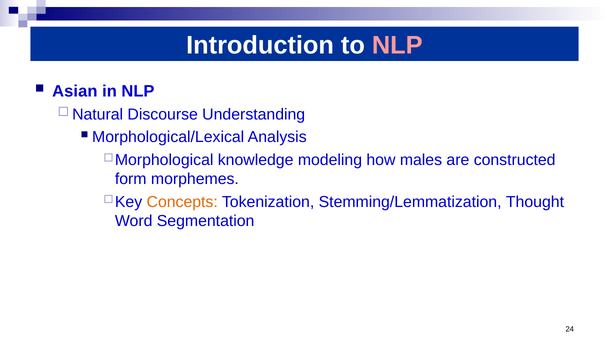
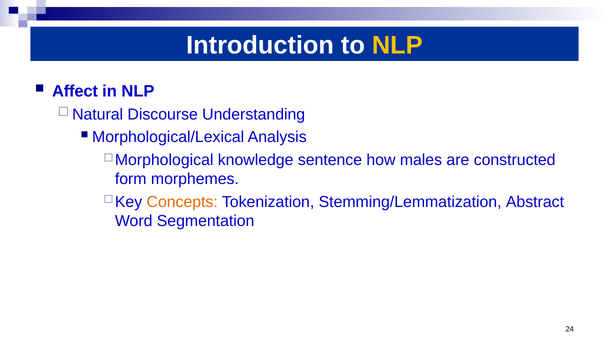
NLP at (397, 46) colour: pink -> yellow
Asian: Asian -> Affect
modeling: modeling -> sentence
Thought: Thought -> Abstract
